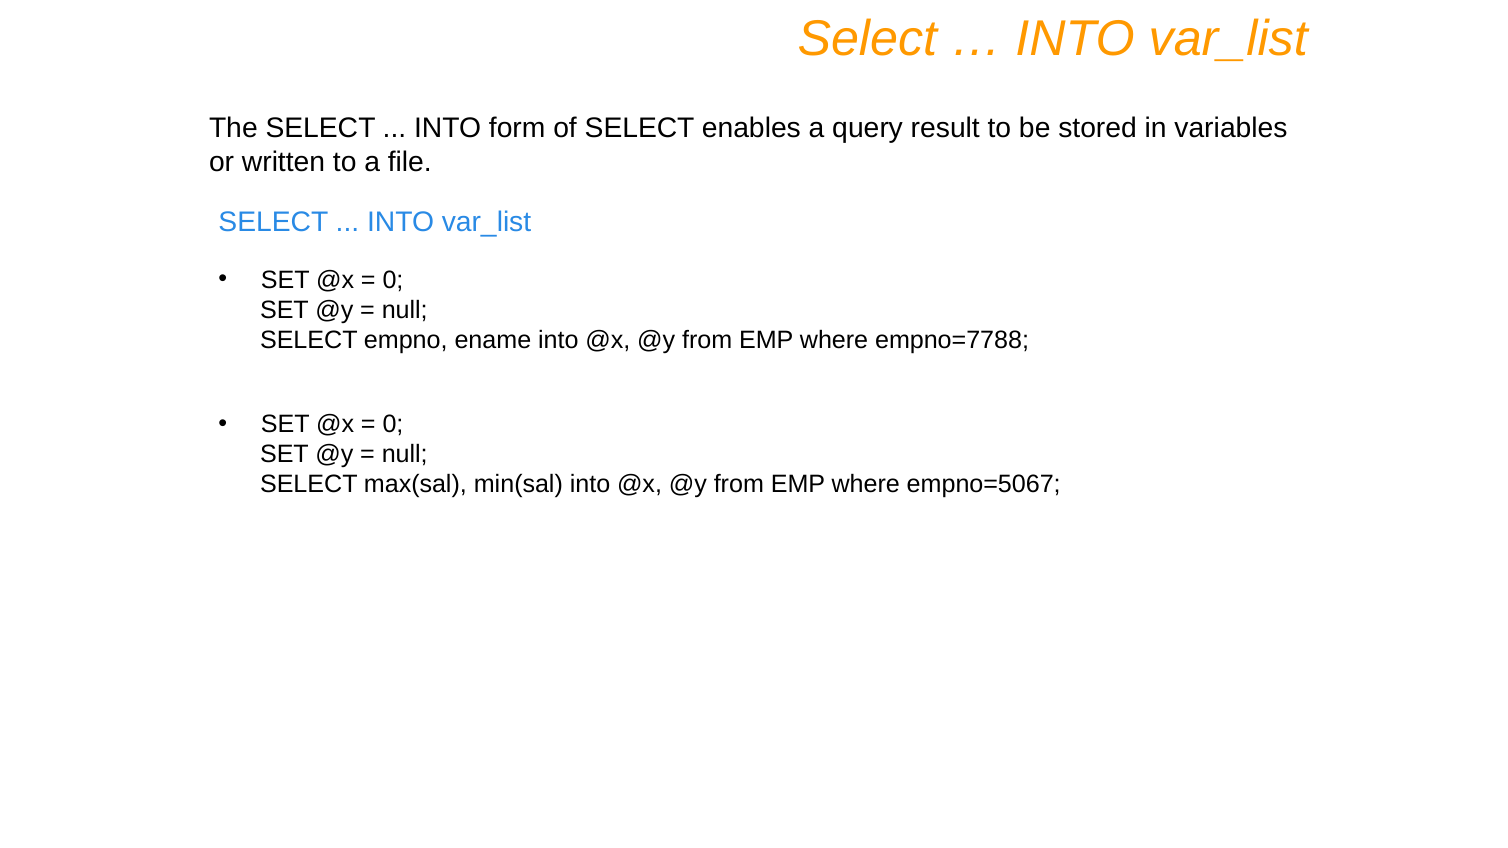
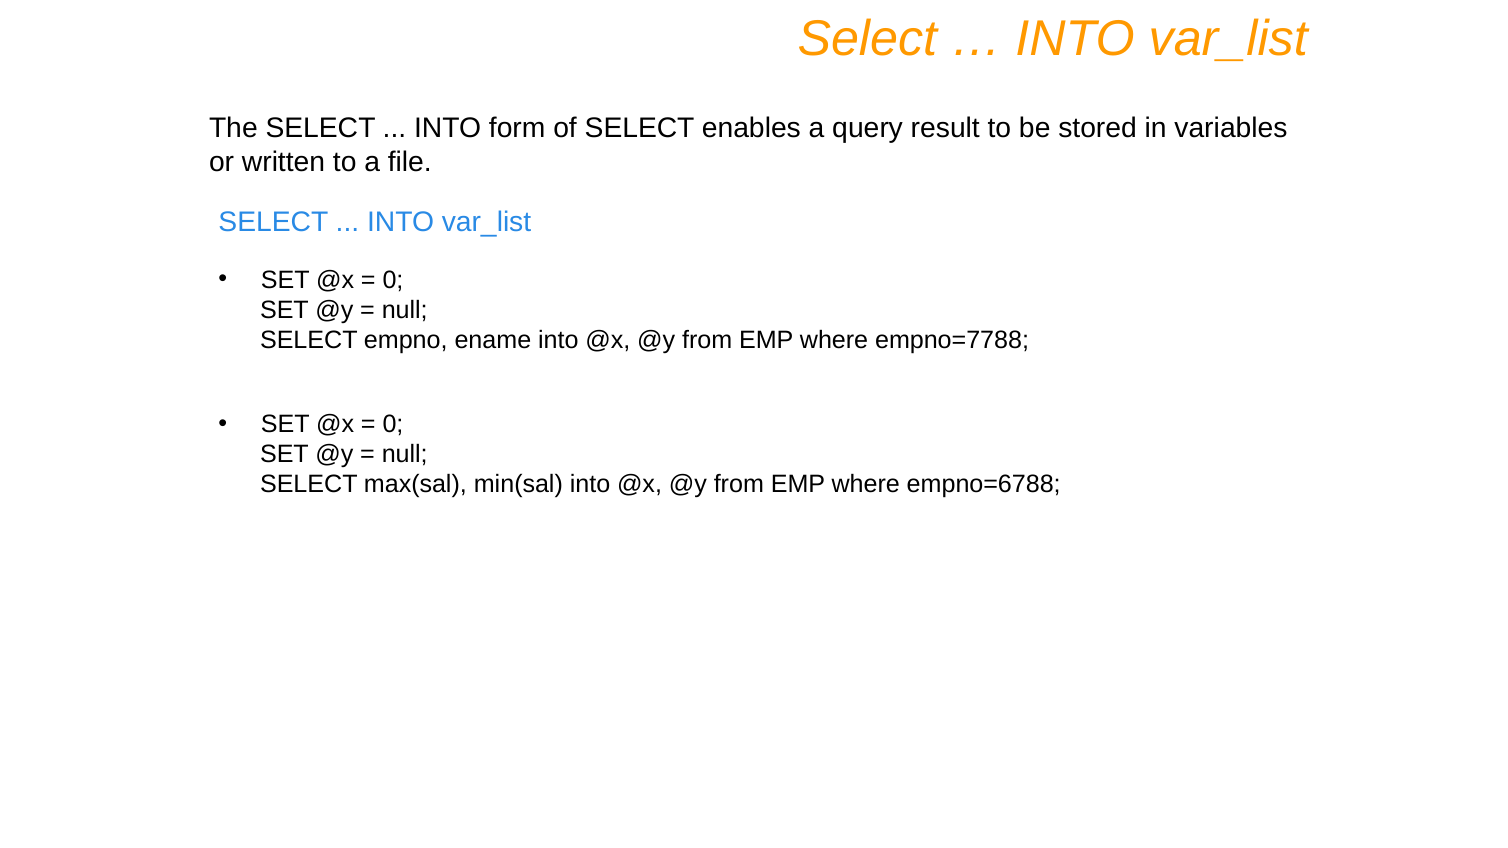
empno=5067: empno=5067 -> empno=6788
